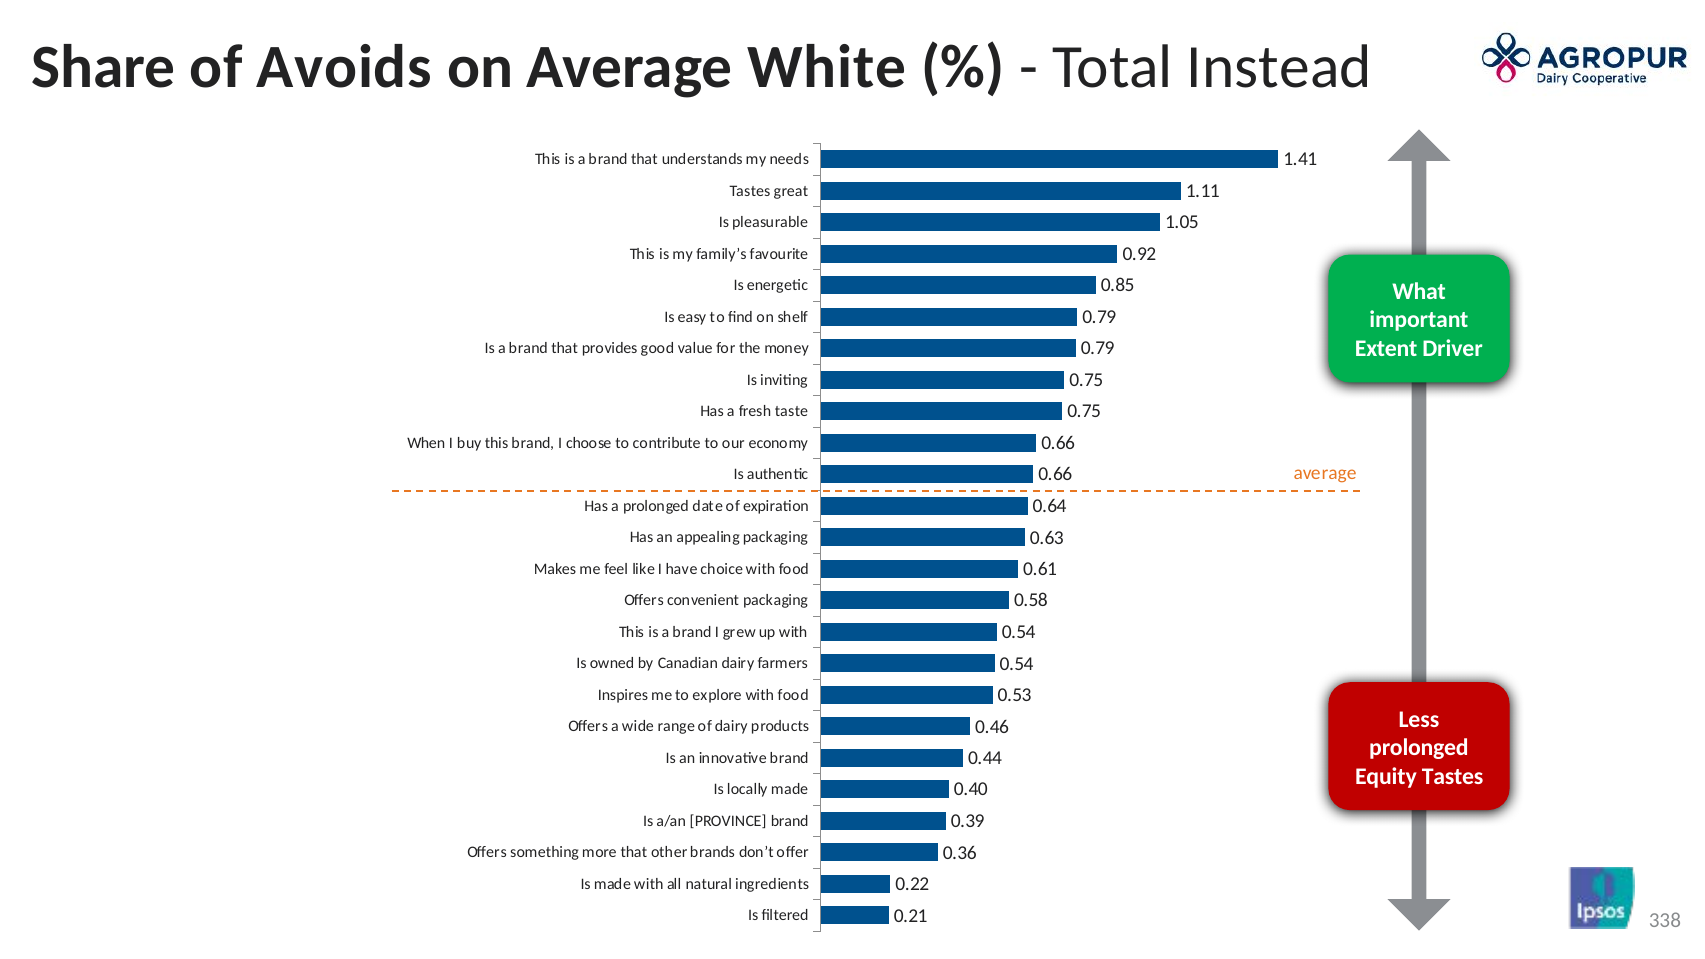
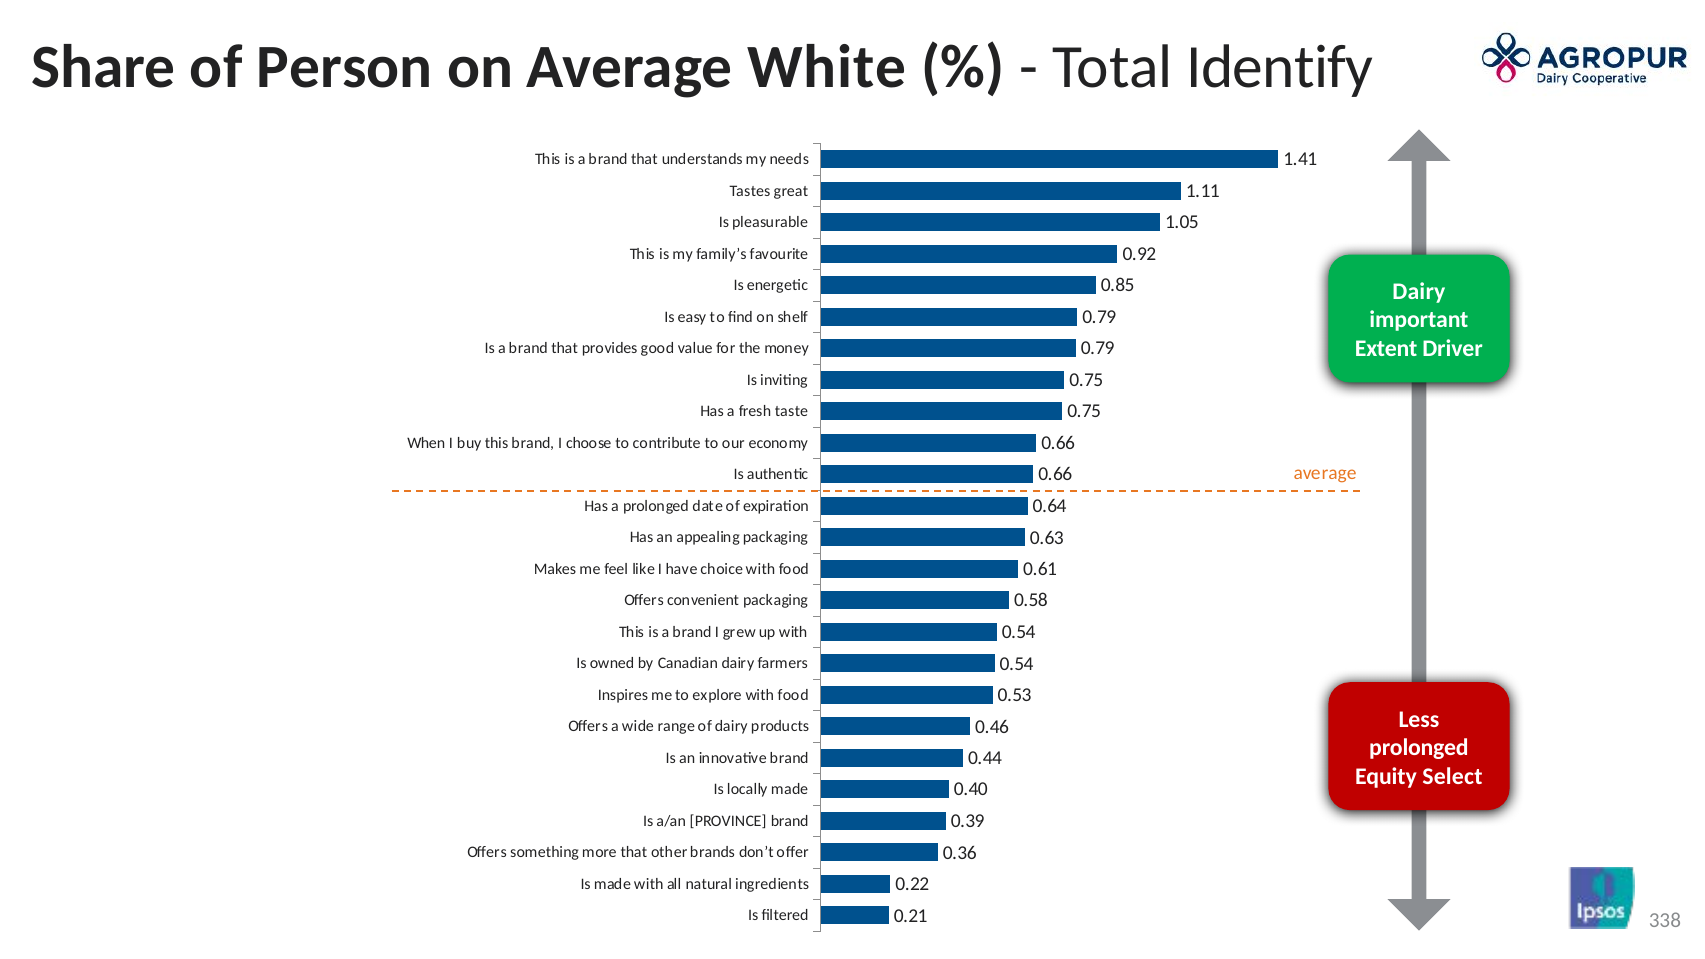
Avoids: Avoids -> Person
Instead: Instead -> Identify
What at (1419, 292): What -> Dairy
Equity Tastes: Tastes -> Select
